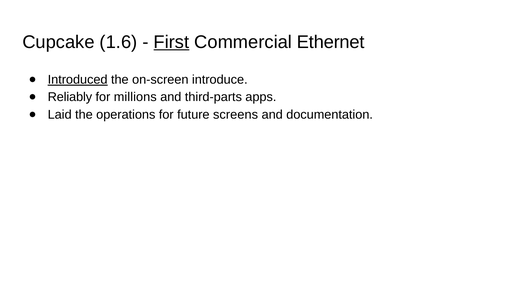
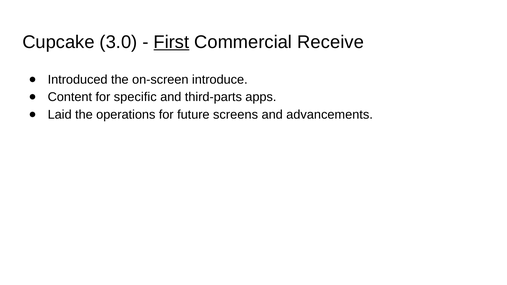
1.6: 1.6 -> 3.0
Ethernet: Ethernet -> Receive
Introduced underline: present -> none
Reliably: Reliably -> Content
millions: millions -> specific
documentation: documentation -> advancements
